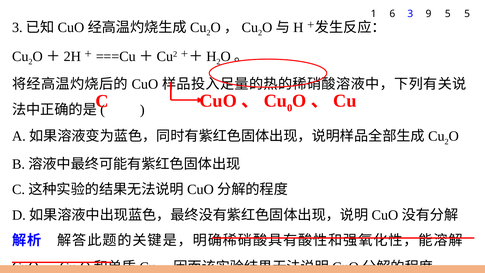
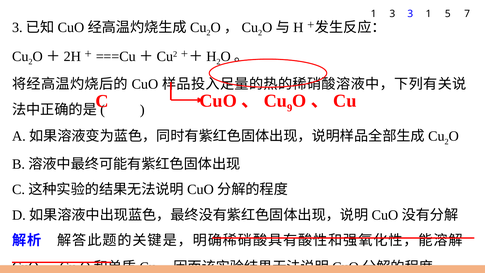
1 6: 6 -> 3
3 9: 9 -> 1
5 5: 5 -> 7
0: 0 -> 9
